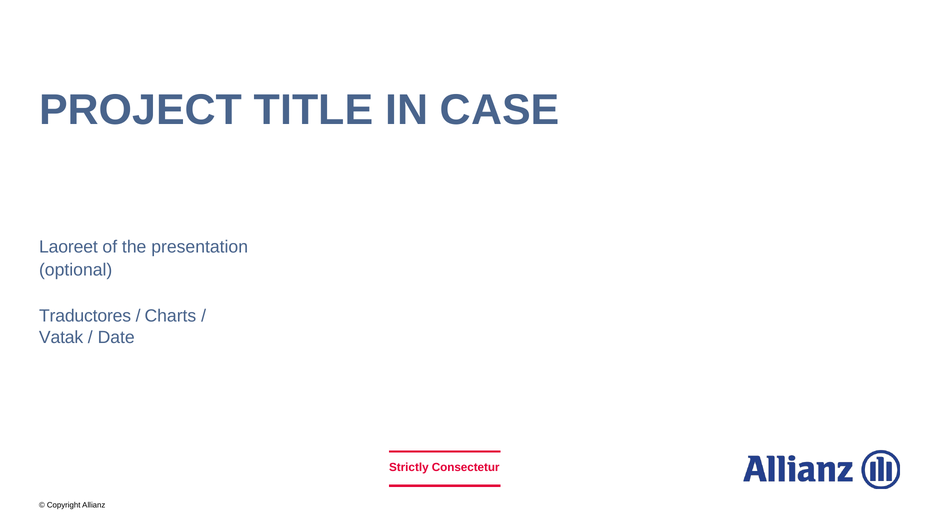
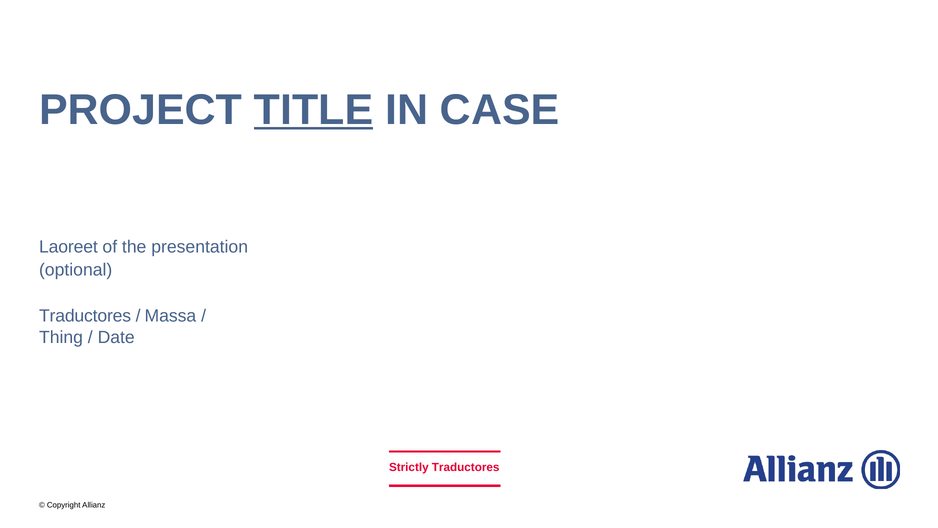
TITLE underline: none -> present
Charts: Charts -> Massa
Vatak: Vatak -> Thing
Strictly Consectetur: Consectetur -> Traductores
